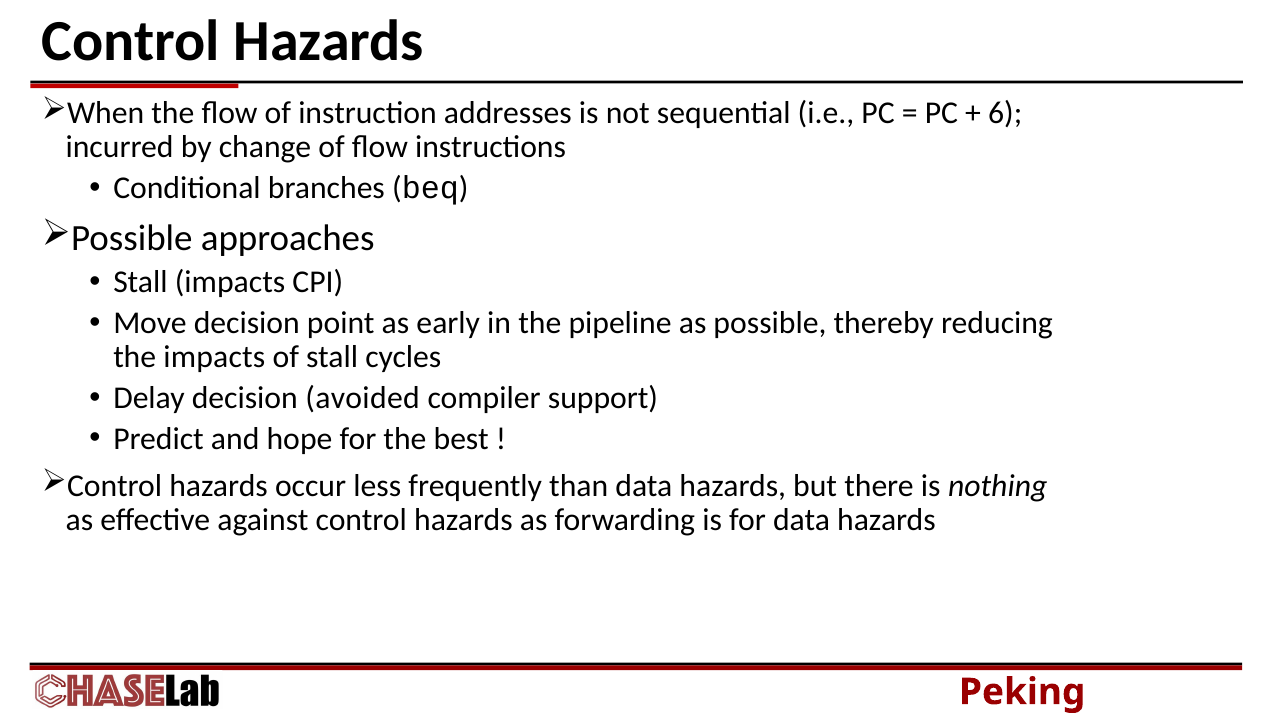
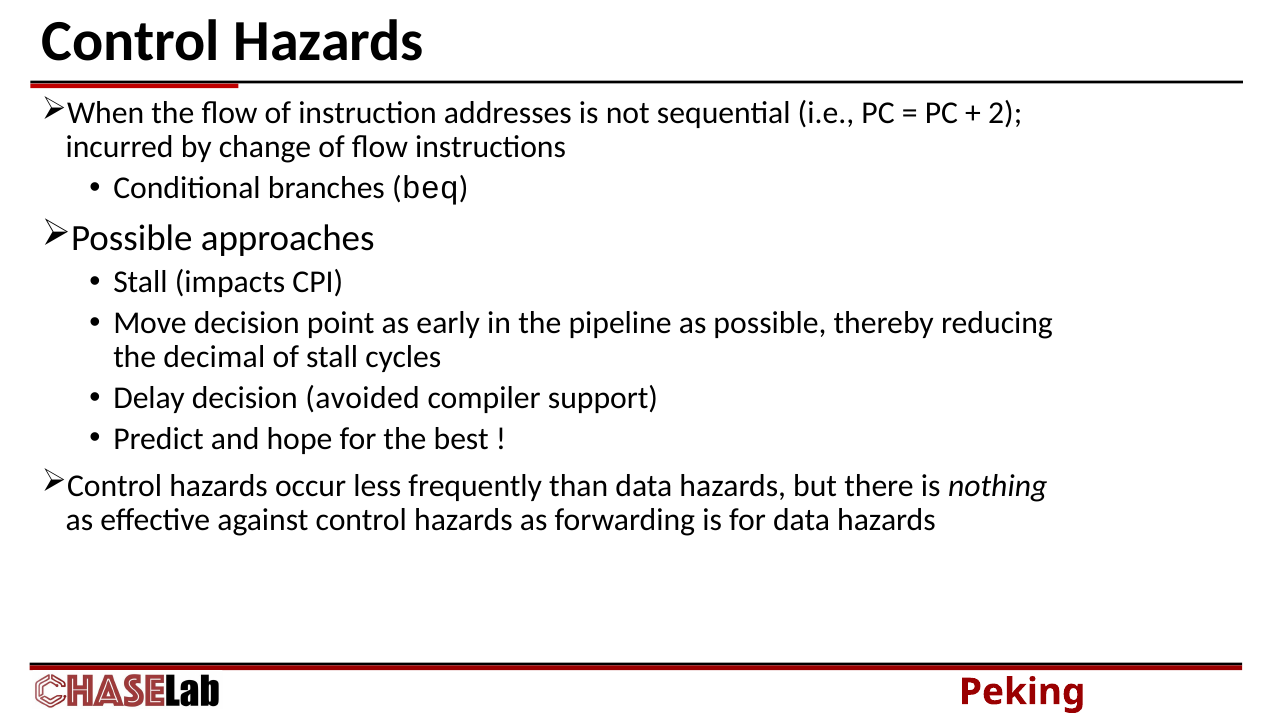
6: 6 -> 2
the impacts: impacts -> decimal
